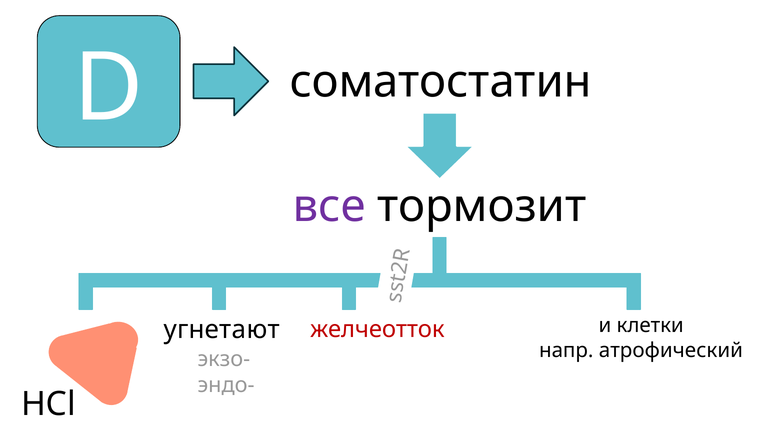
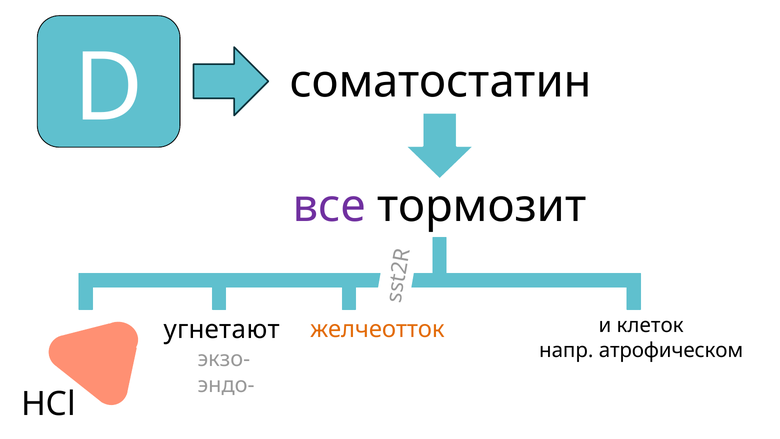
желчеотток colour: red -> orange
клетки: клетки -> клеток
атрофический: атрофический -> атрофическом
